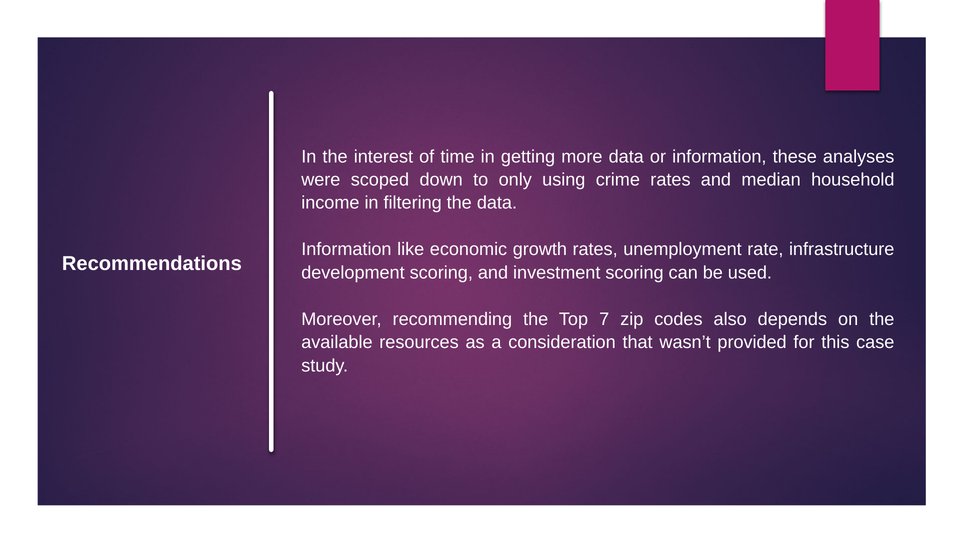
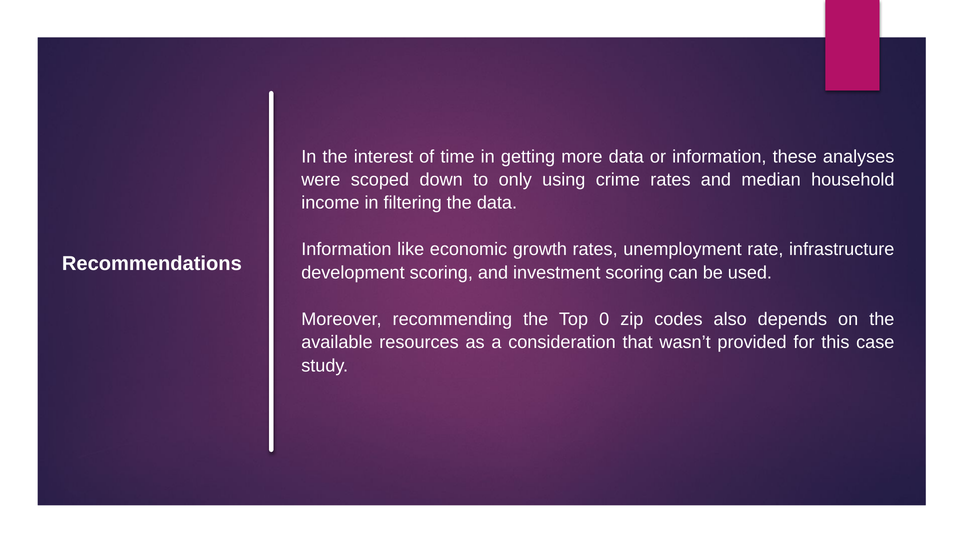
7: 7 -> 0
